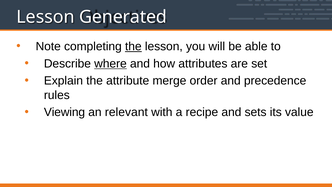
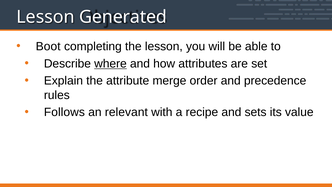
Note: Note -> Boot
the at (133, 46) underline: present -> none
Viewing: Viewing -> Follows
